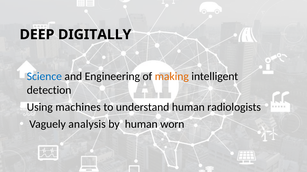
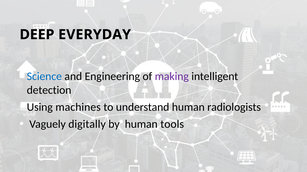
DIGITALLY: DIGITALLY -> EVERYDAY
making colour: orange -> purple
analysis: analysis -> digitally
worn: worn -> tools
